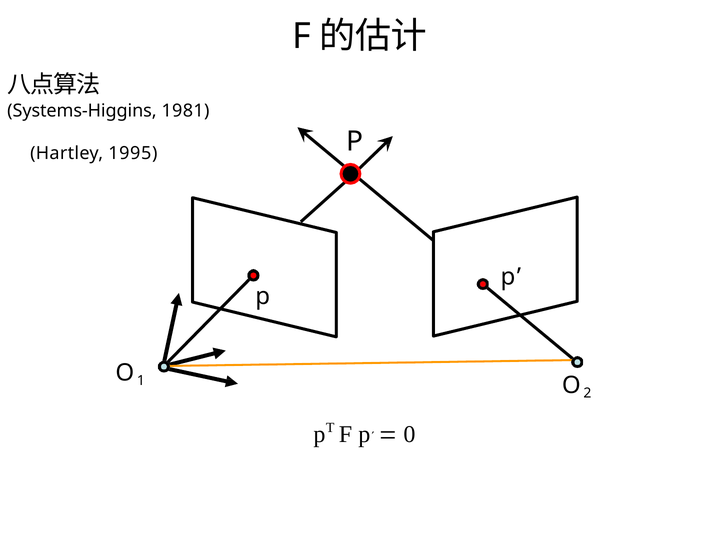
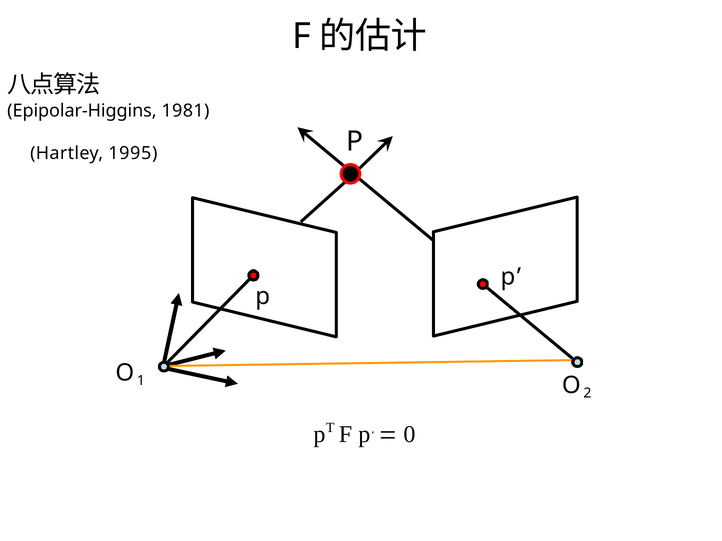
Systems-Higgins: Systems-Higgins -> Epipolar-Higgins
